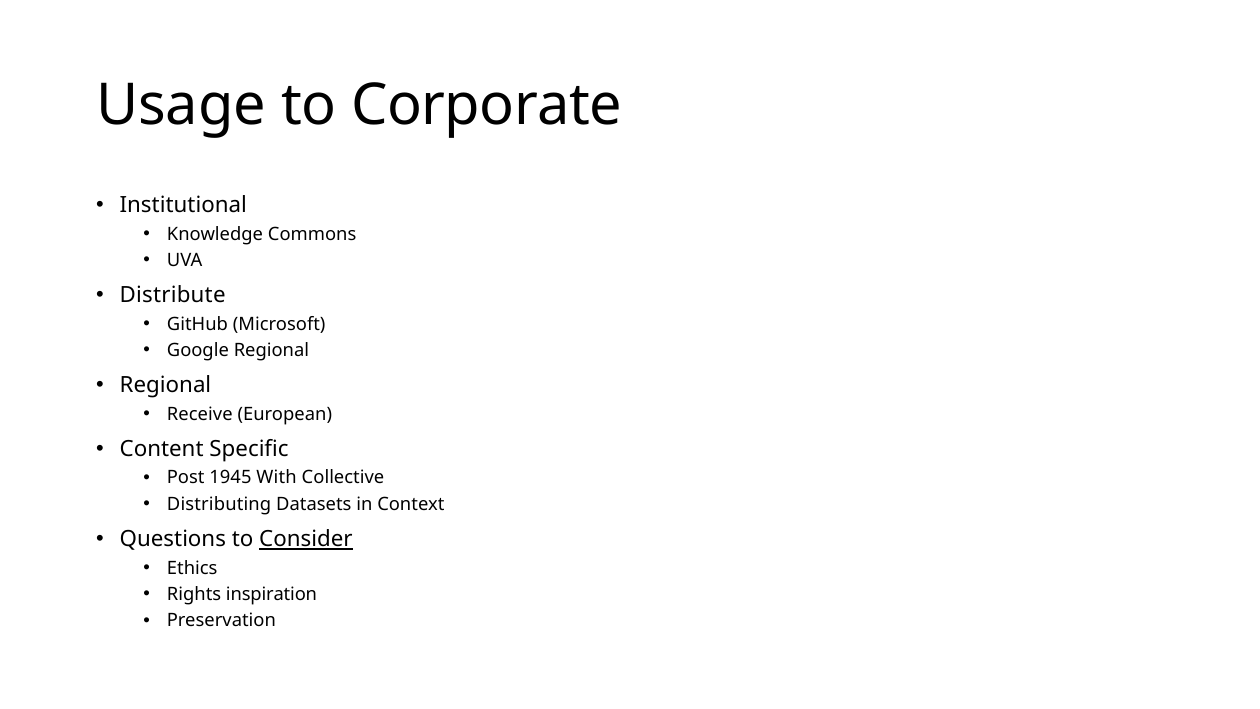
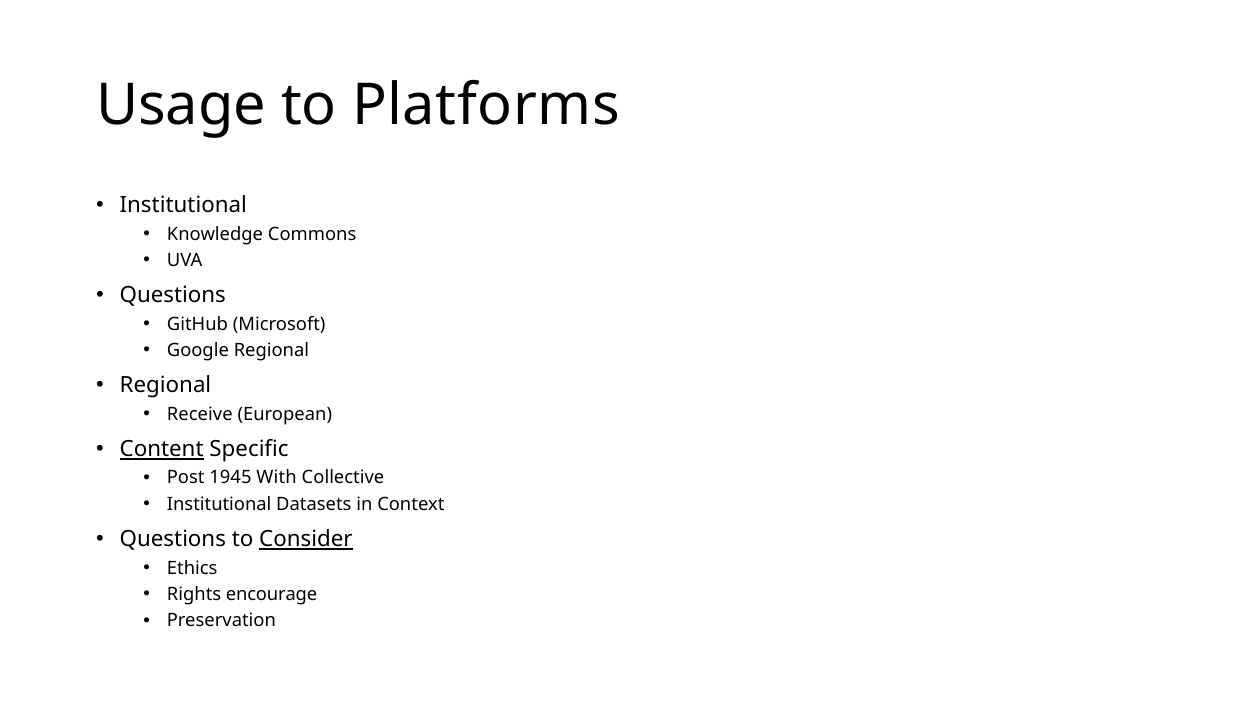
Corporate: Corporate -> Platforms
Distribute at (173, 295): Distribute -> Questions
Content underline: none -> present
Distributing at (219, 504): Distributing -> Institutional
inspiration: inspiration -> encourage
